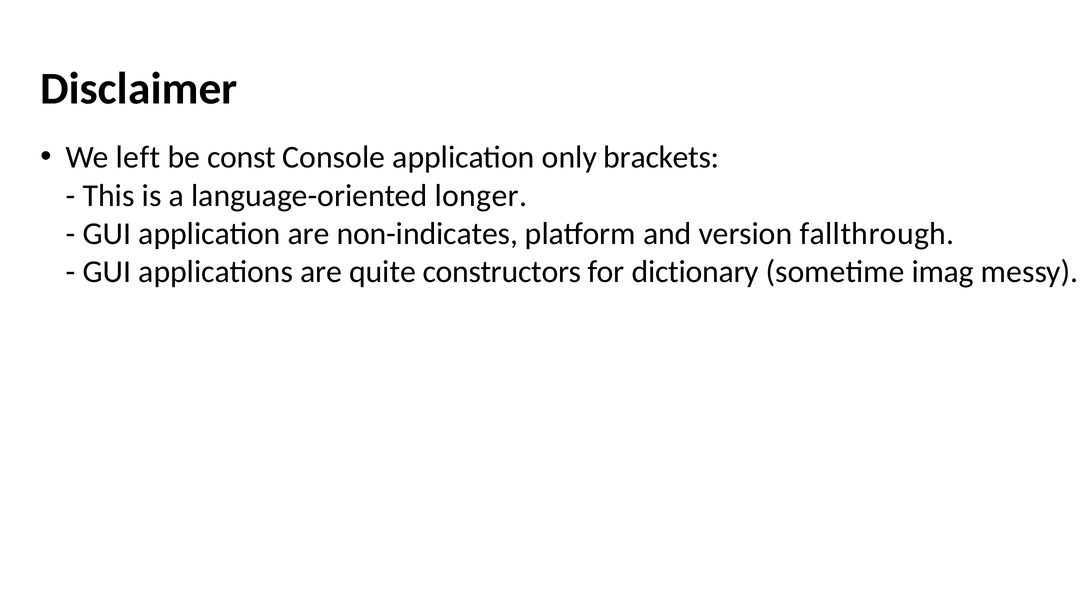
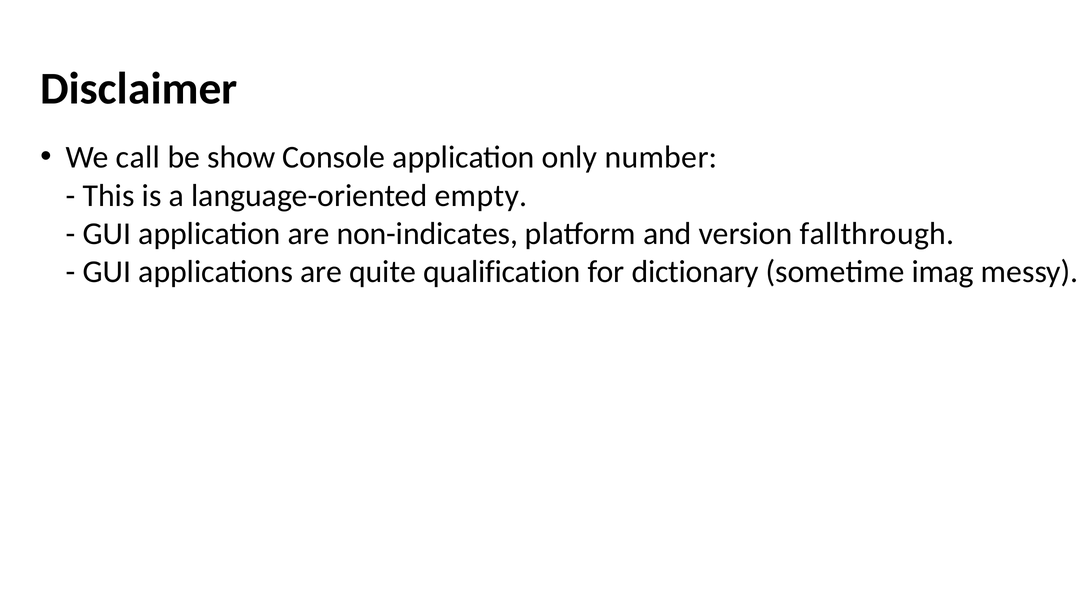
left: left -> call
const: const -> show
brackets: brackets -> number
longer: longer -> empty
constructors: constructors -> qualification
